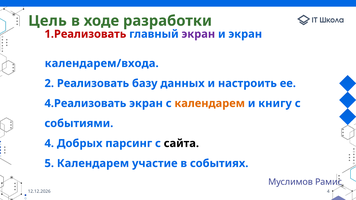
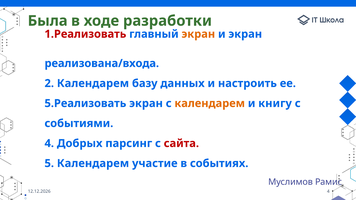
Цель: Цель -> Была
экран at (198, 34) colour: purple -> orange
календарем/входа: календарем/входа -> реализована/входа
2 Реализовать: Реализовать -> Календарем
4.Реализовать: 4.Реализовать -> 5.Реализовать
сайта colour: black -> red
